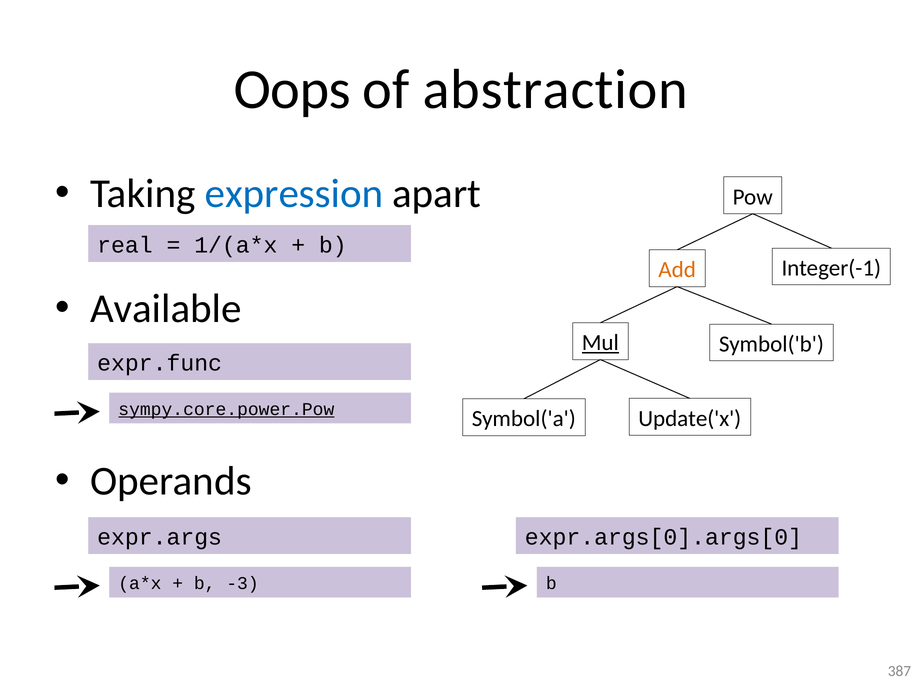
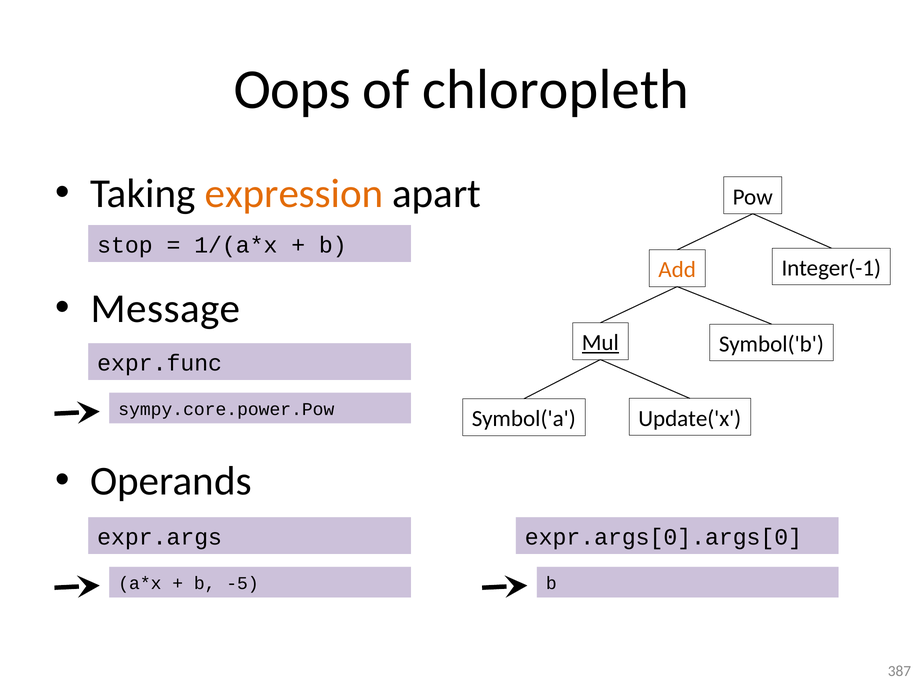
abstraction: abstraction -> chloropleth
expression colour: blue -> orange
real: real -> stop
Available: Available -> Message
sympy.core.power.Pow underline: present -> none
-3: -3 -> -5
